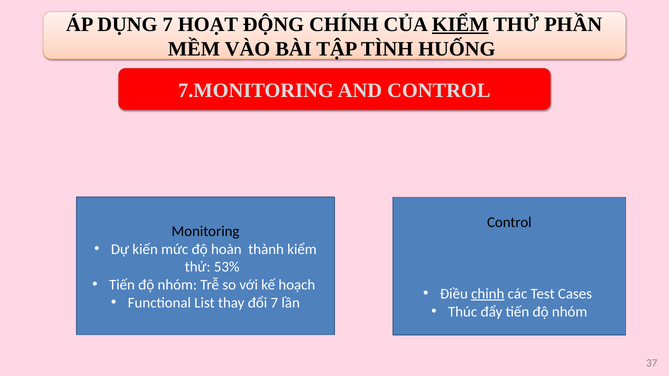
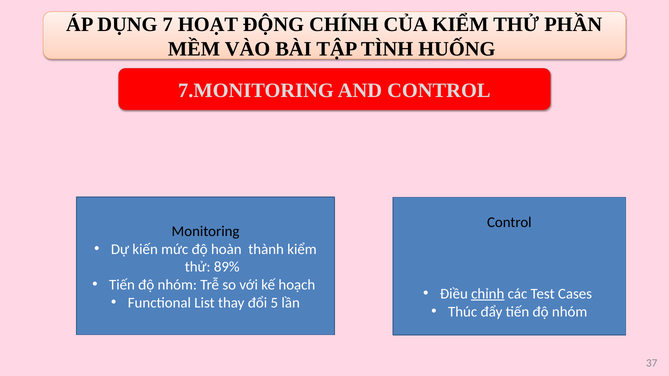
KIỂM at (460, 24) underline: present -> none
53%: 53% -> 89%
đổi 7: 7 -> 5
